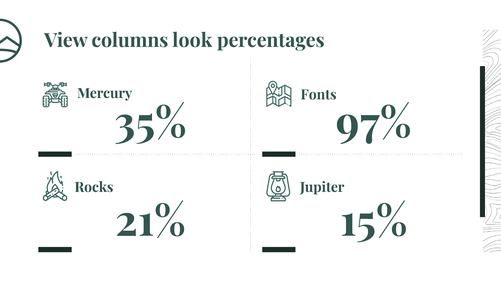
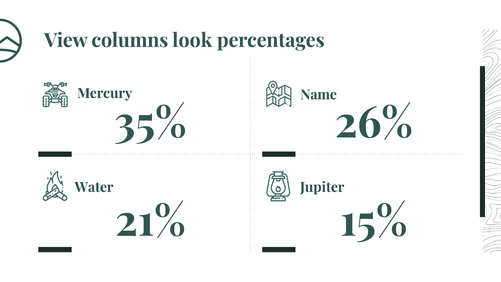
Fonts: Fonts -> Name
97%: 97% -> 26%
Rocks: Rocks -> Water
